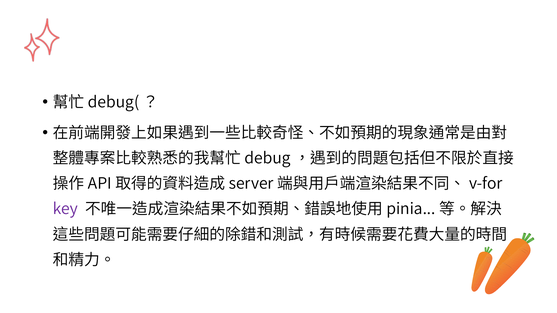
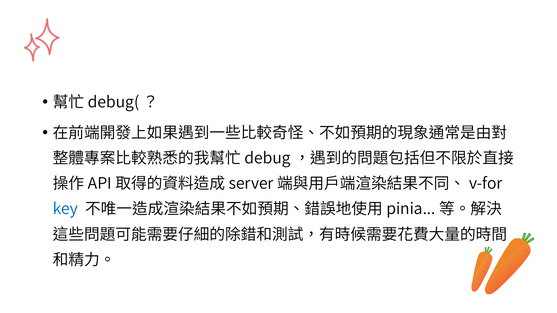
key colour: purple -> blue
